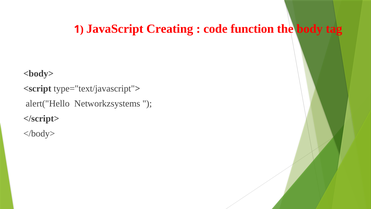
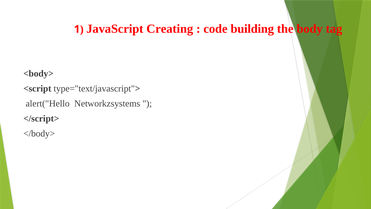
function: function -> building
